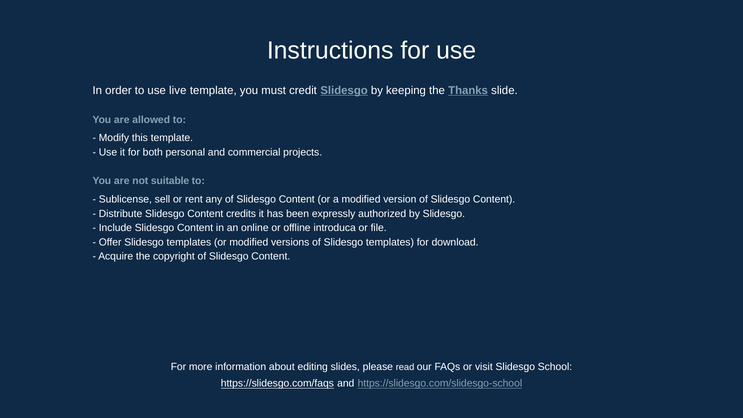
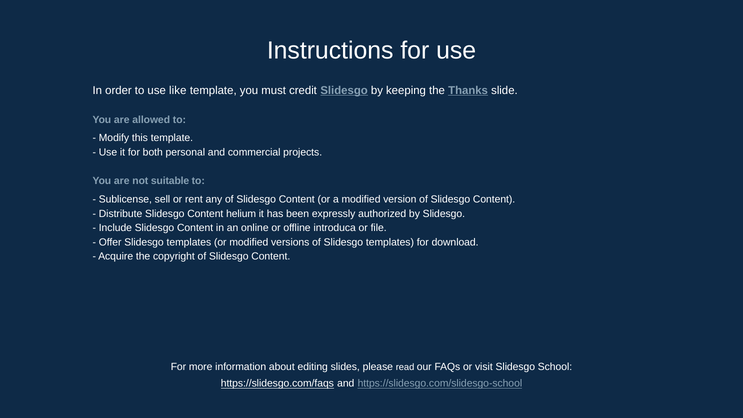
live: live -> like
credits: credits -> helium
